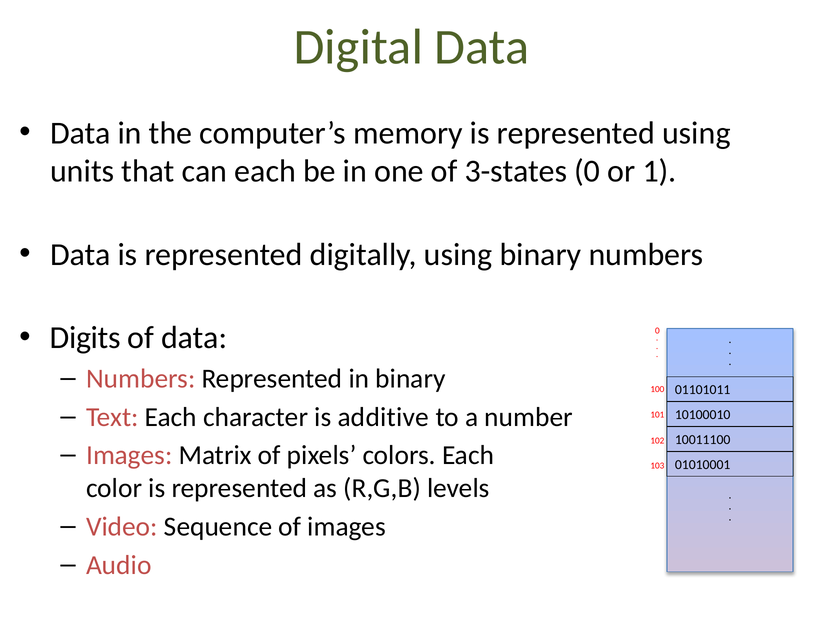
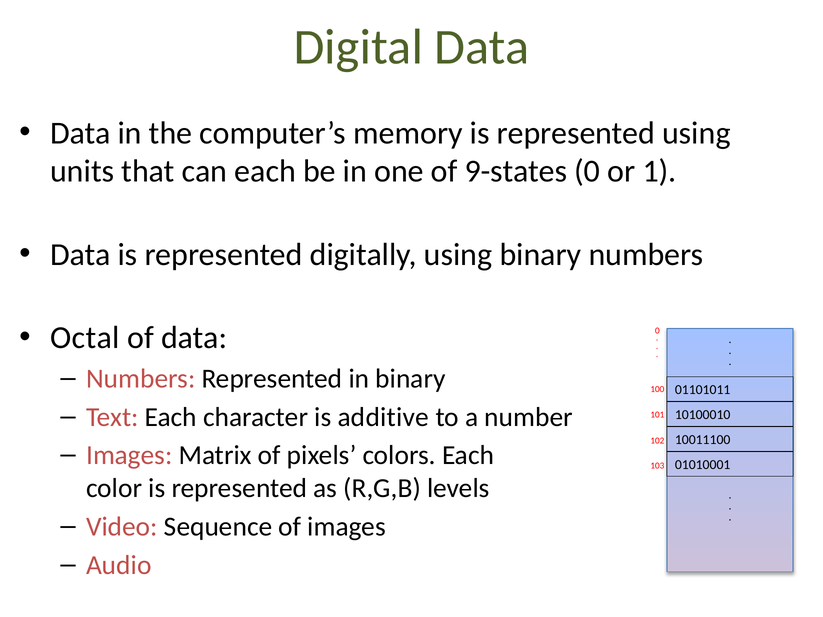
3-states: 3-states -> 9-states
Digits: Digits -> Octal
